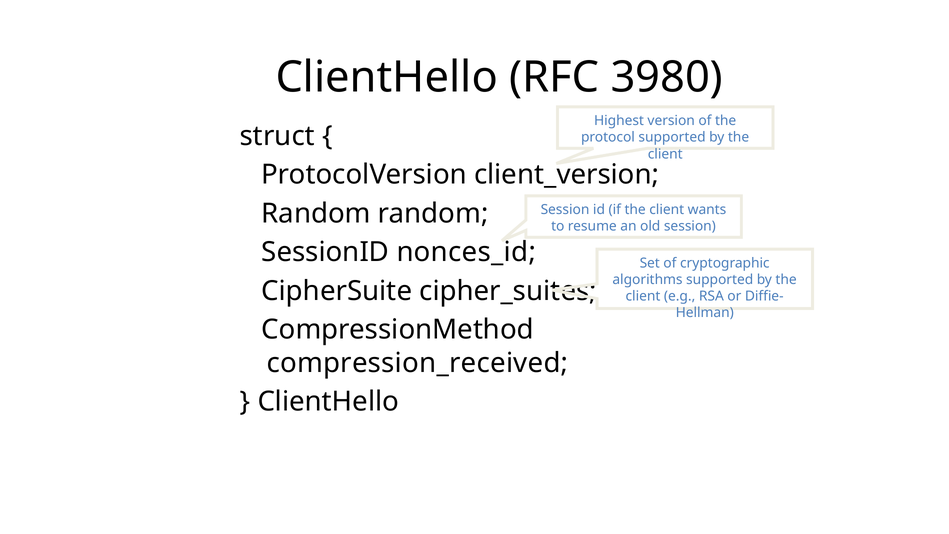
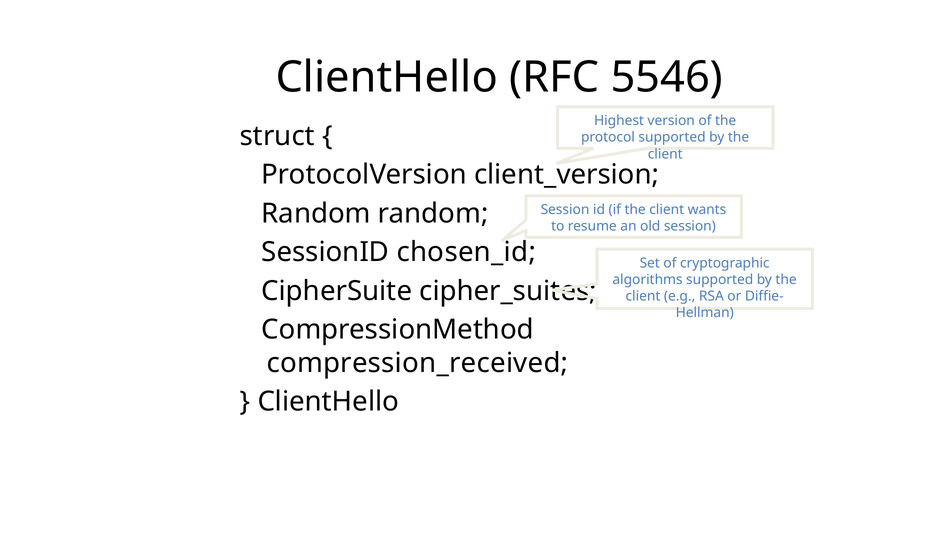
3980: 3980 -> 5546
nonces_id: nonces_id -> chosen_id
